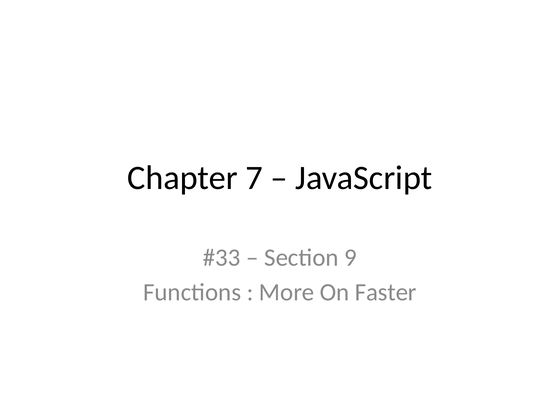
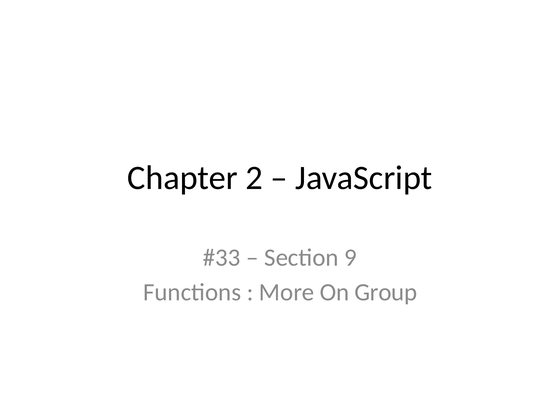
7: 7 -> 2
Faster: Faster -> Group
